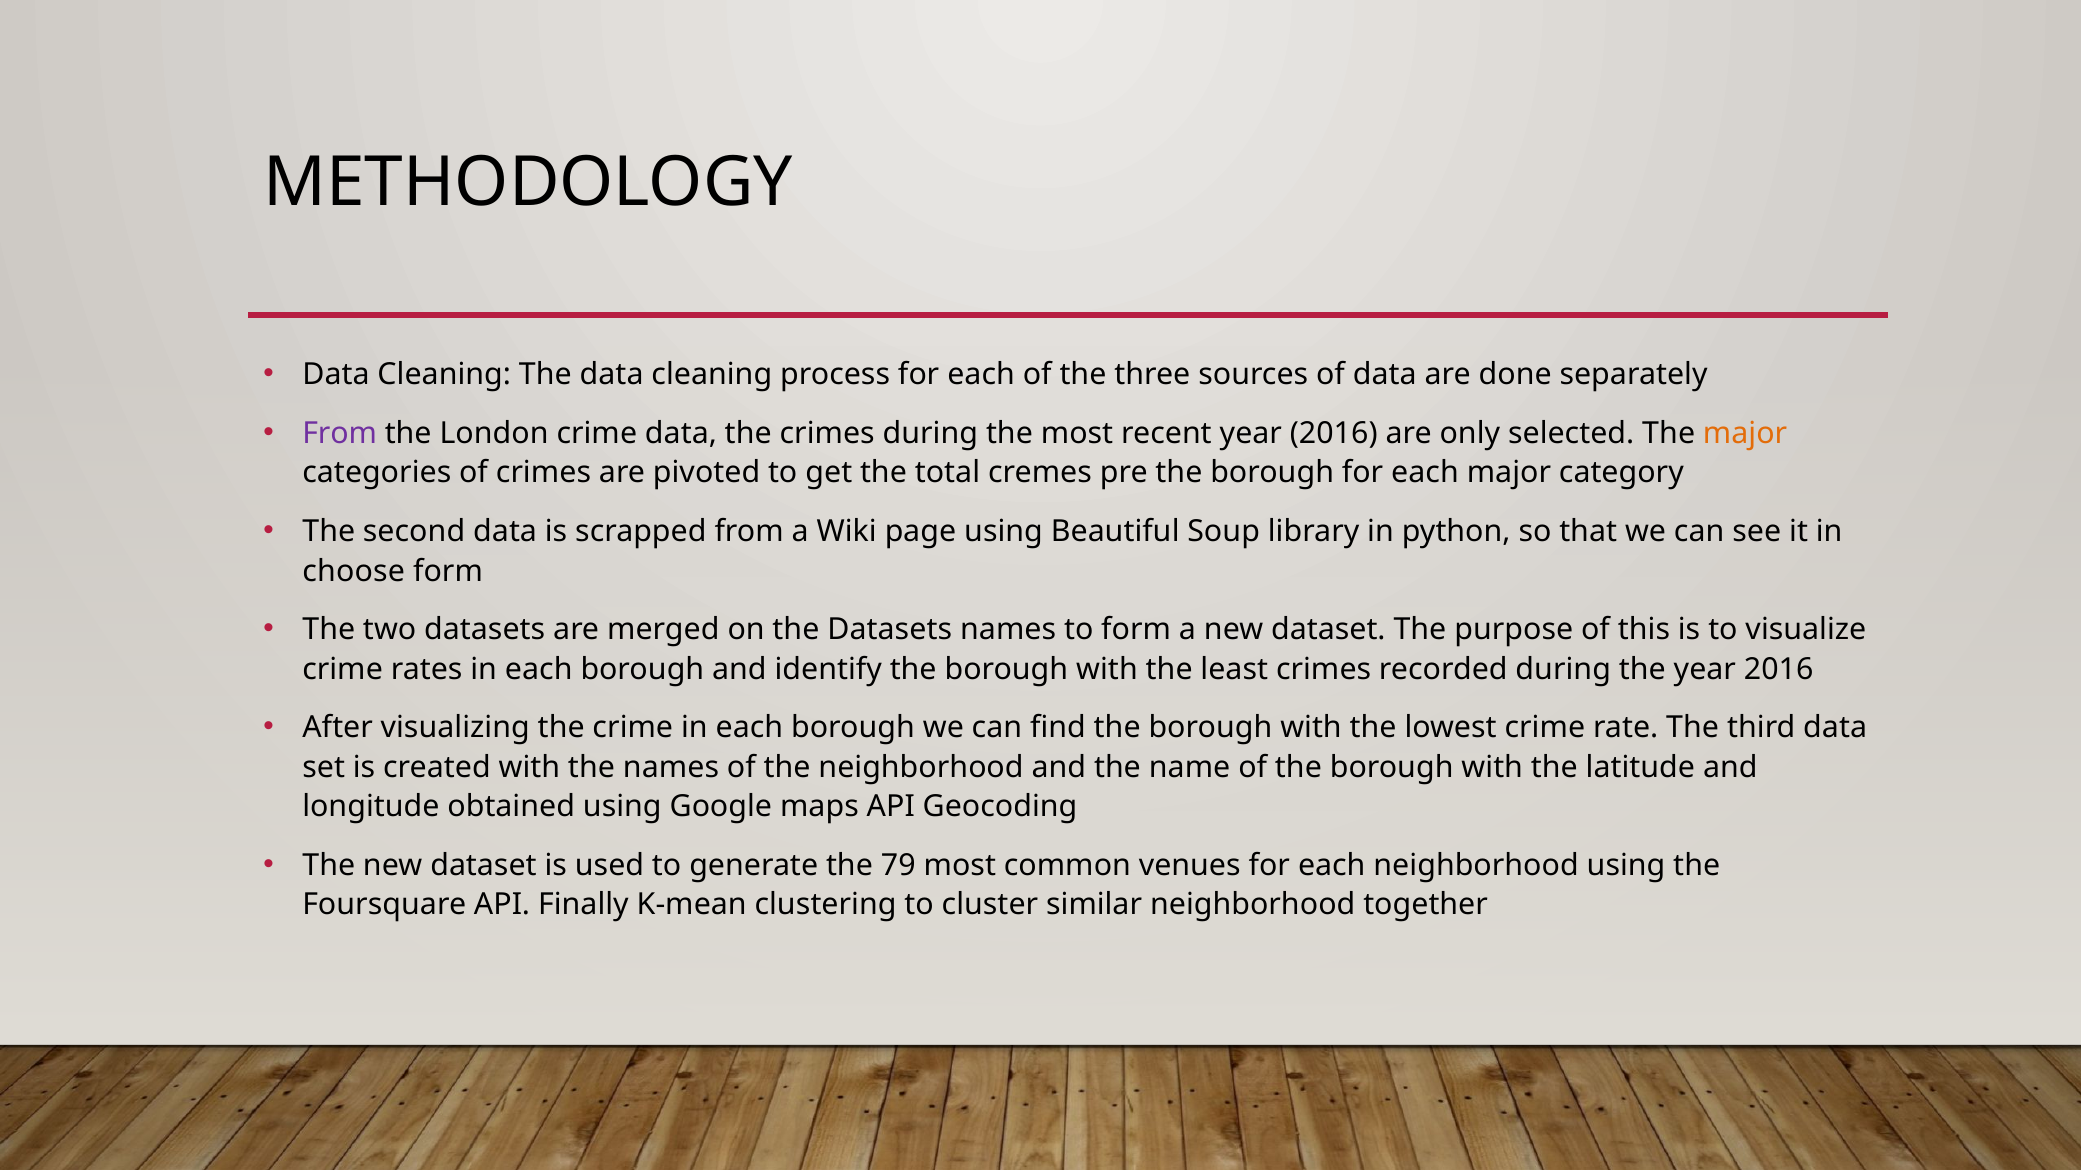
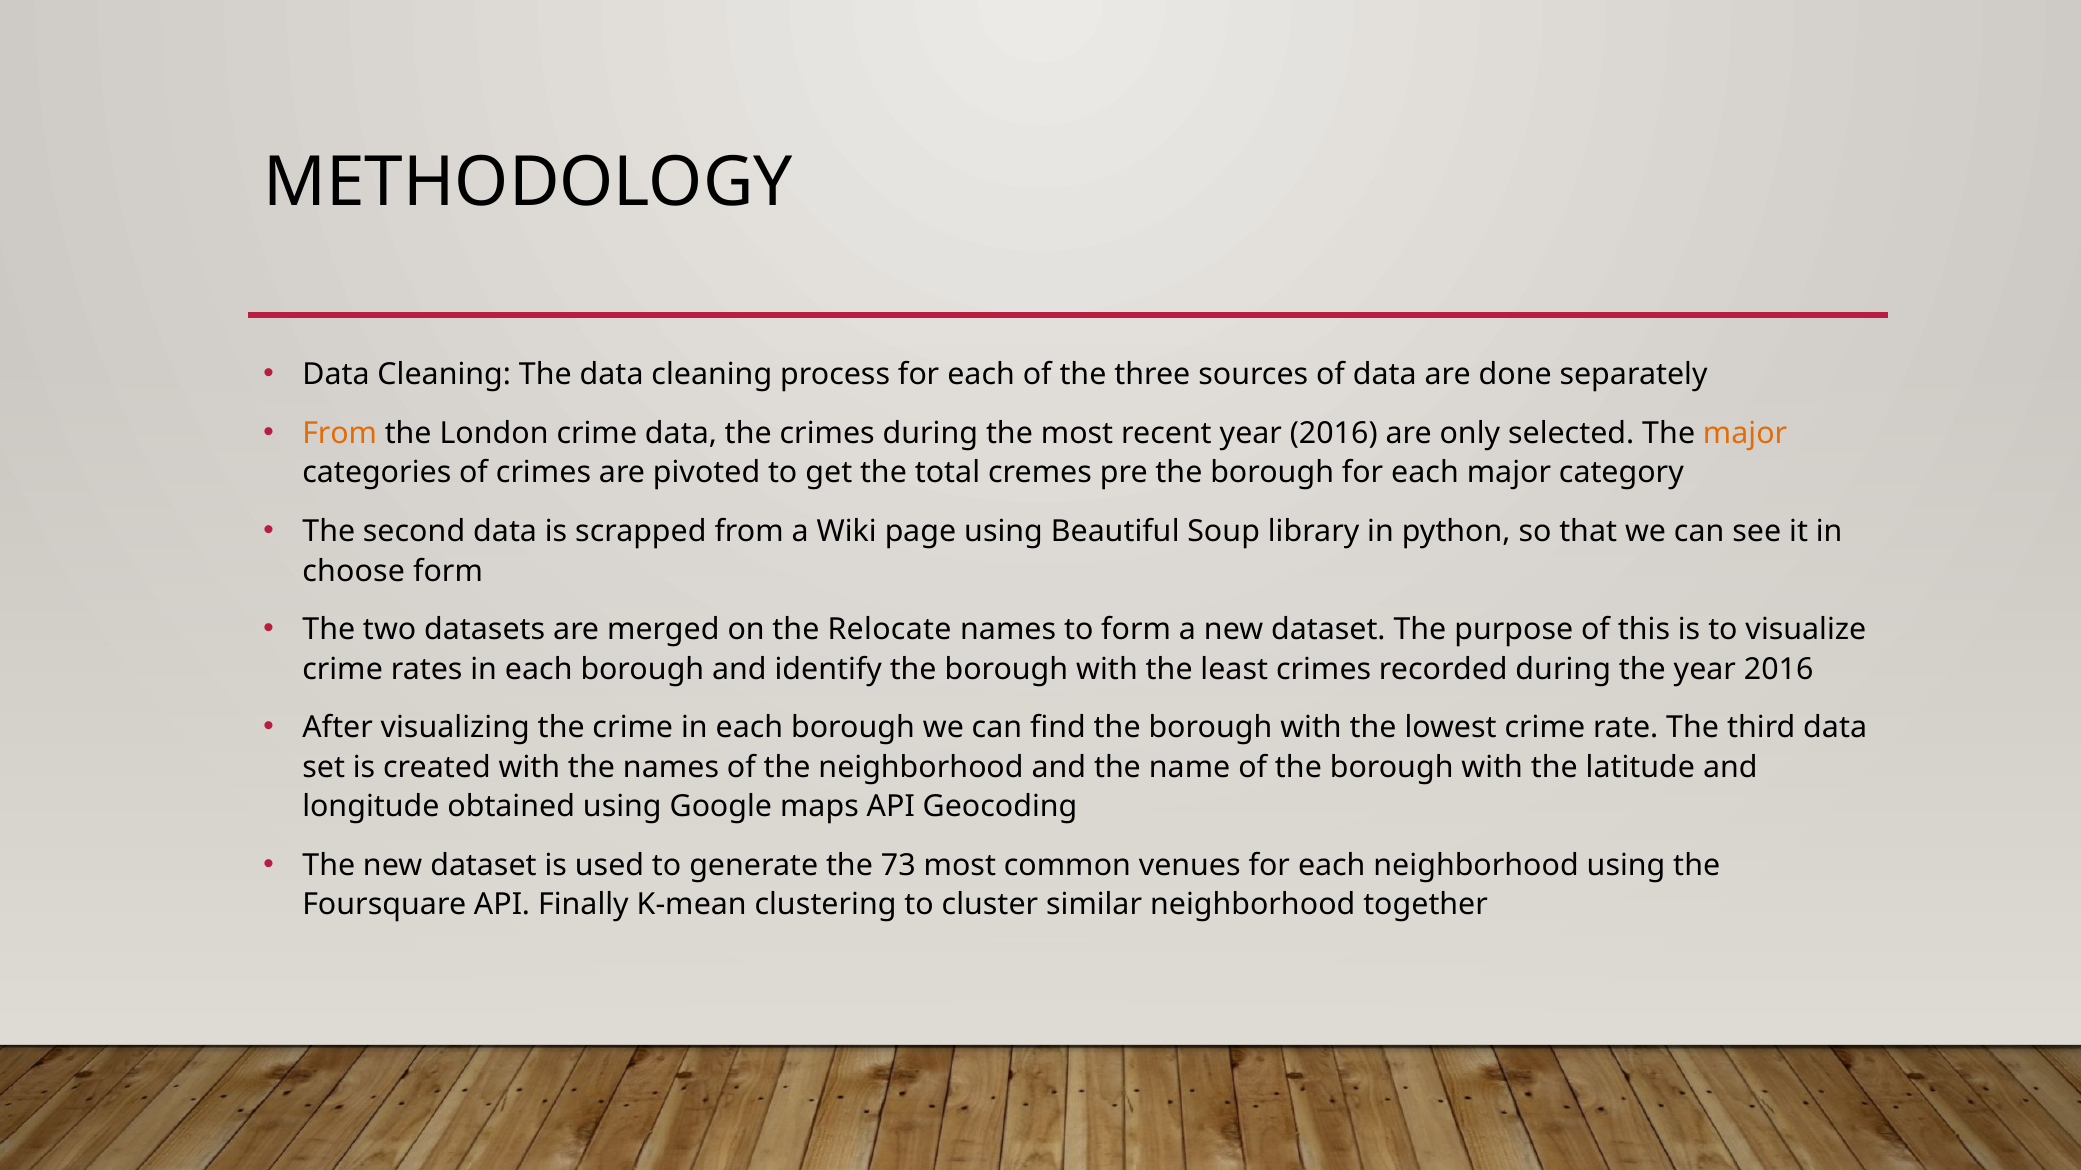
From at (340, 434) colour: purple -> orange
the Datasets: Datasets -> Relocate
79: 79 -> 73
